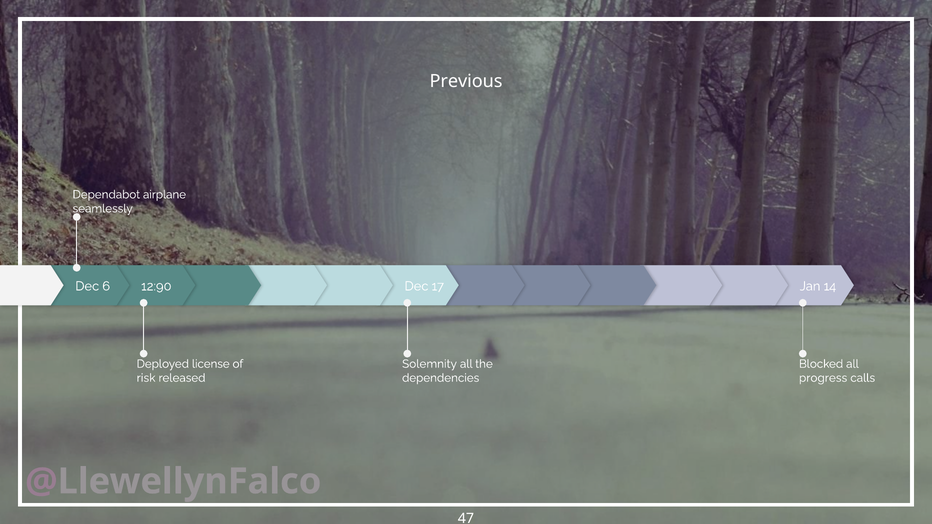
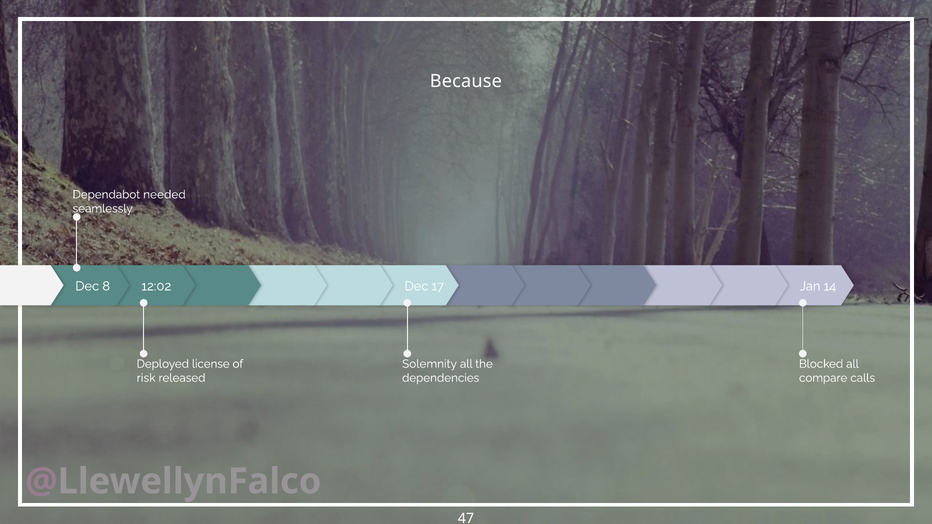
Previous: Previous -> Because
airplane: airplane -> needed
6: 6 -> 8
12:90: 12:90 -> 12:02
progress: progress -> compare
